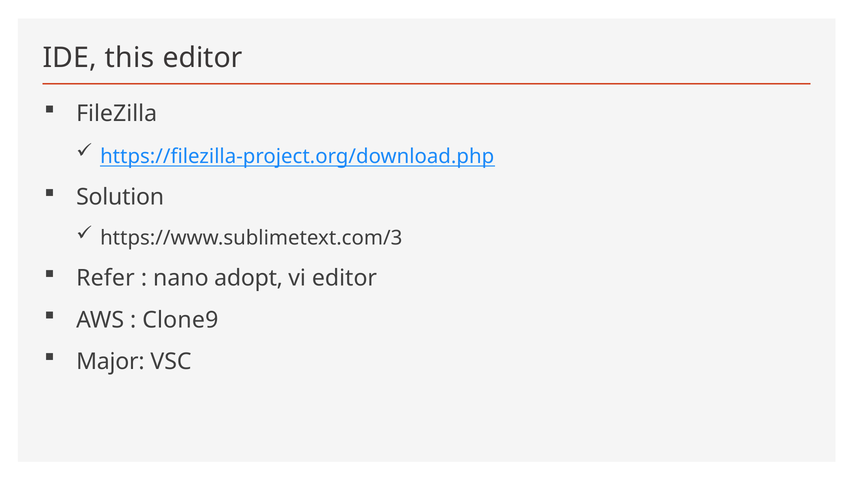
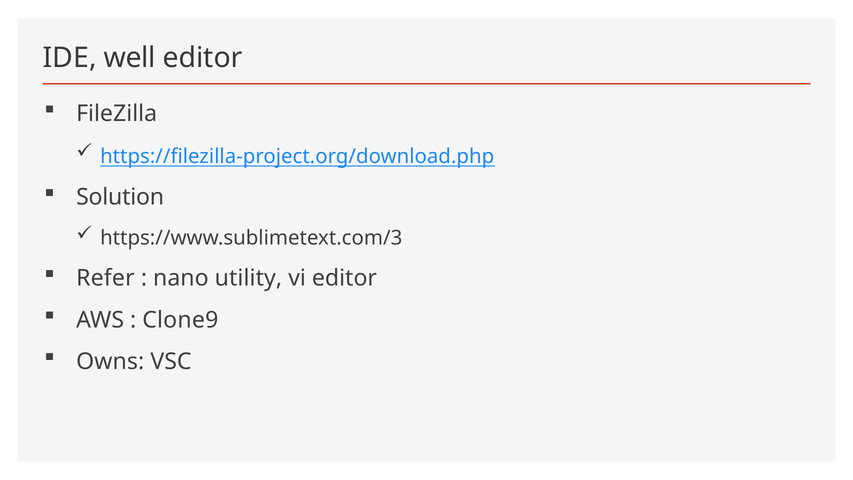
this: this -> well
adopt: adopt -> utility
Major: Major -> Owns
